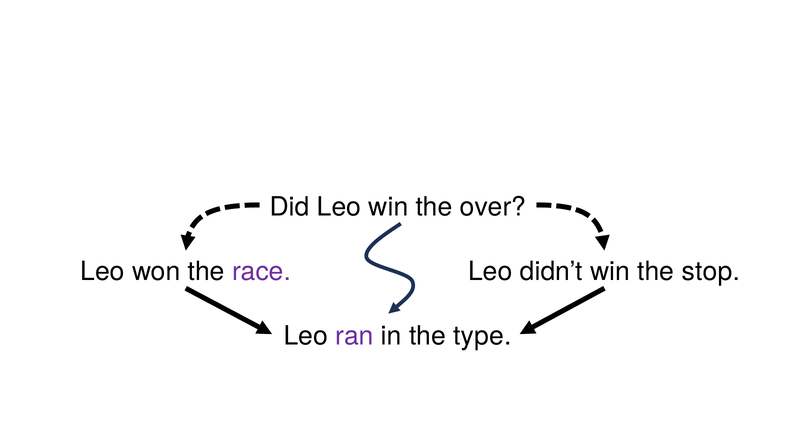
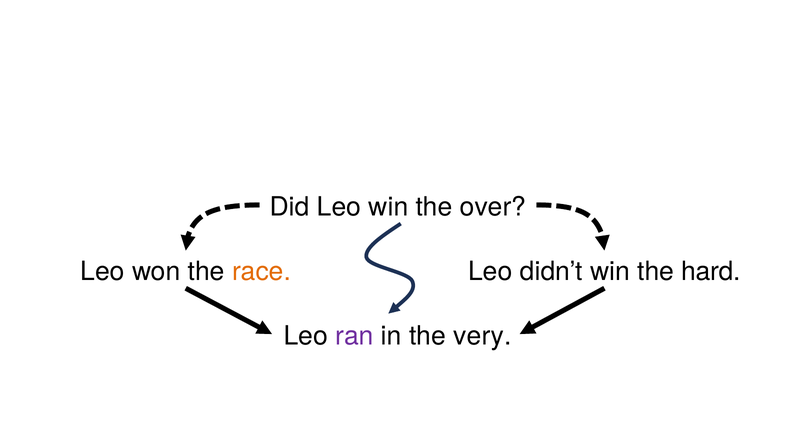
race colour: purple -> orange
stop: stop -> hard
type: type -> very
